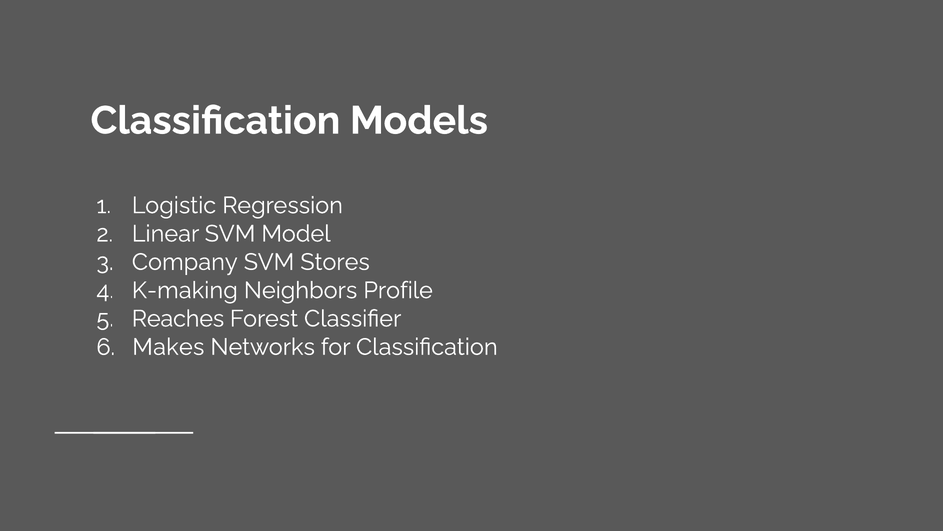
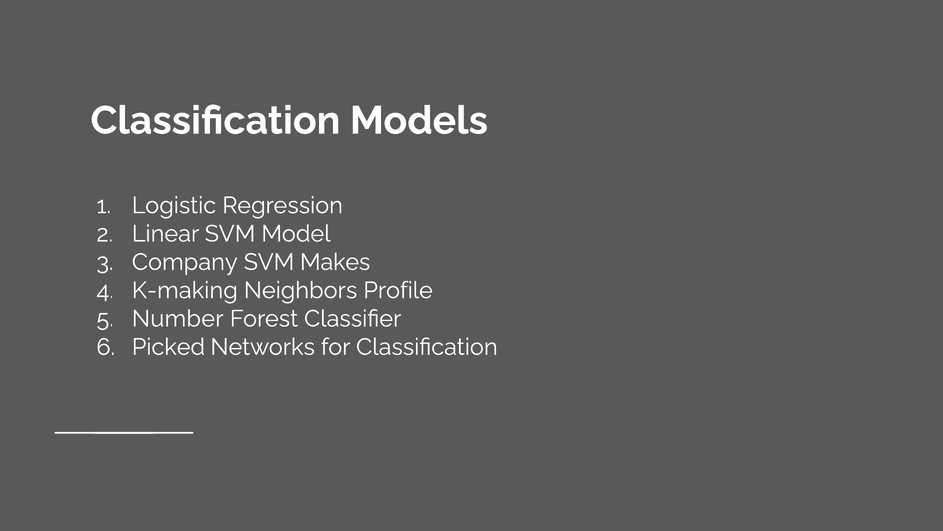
Stores: Stores -> Makes
Reaches: Reaches -> Number
Makes: Makes -> Picked
